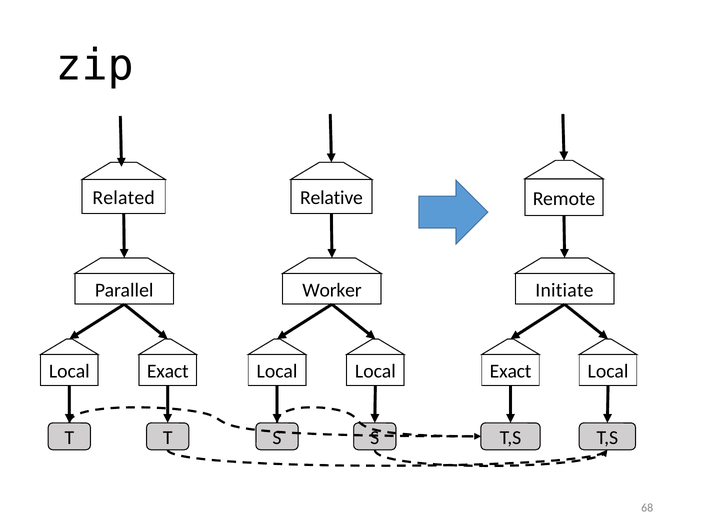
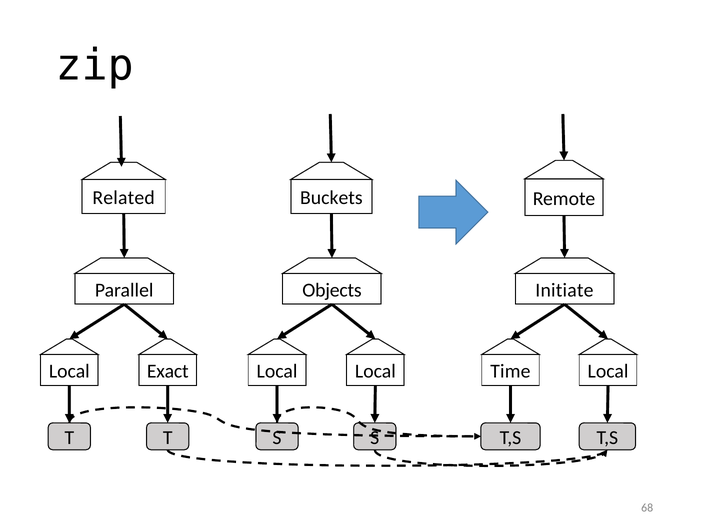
Relative: Relative -> Buckets
Worker: Worker -> Objects
Exact at (511, 371): Exact -> Time
